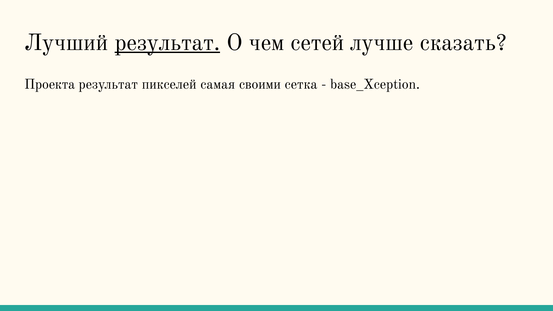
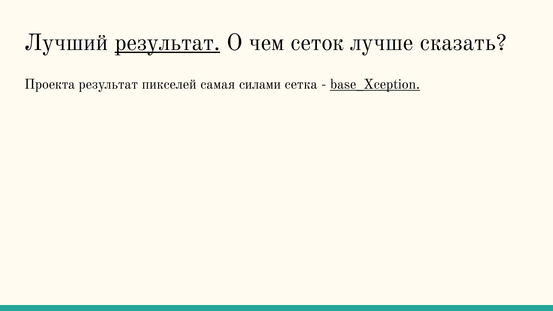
сетей: сетей -> сеток
своими: своими -> силами
base_Xception underline: none -> present
